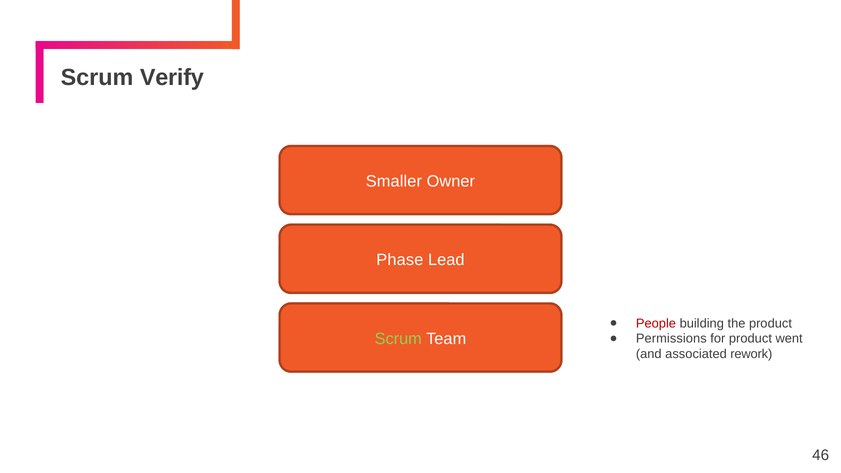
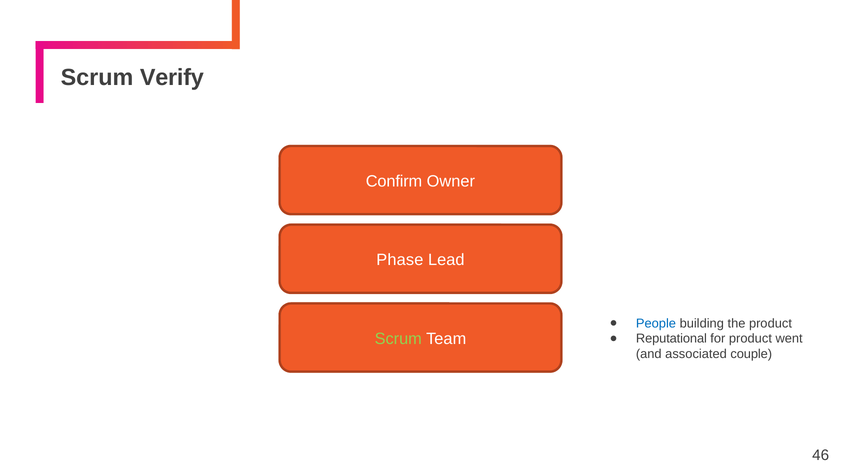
Smaller: Smaller -> Confirm
People colour: red -> blue
Permissions: Permissions -> Reputational
rework: rework -> couple
